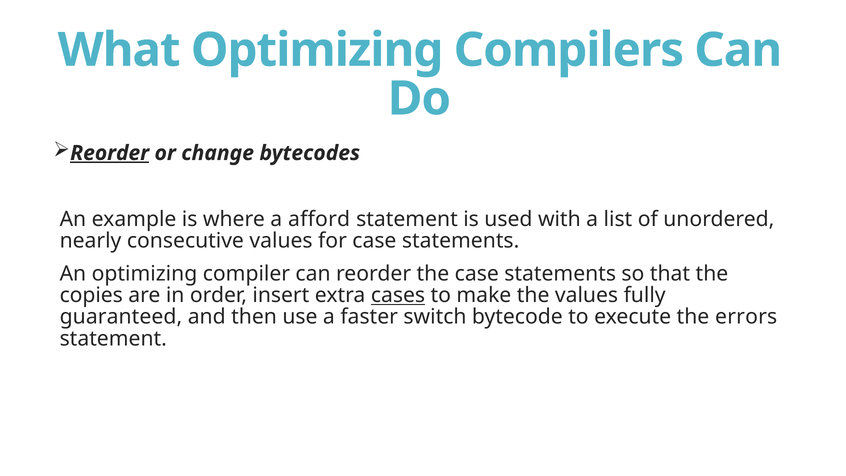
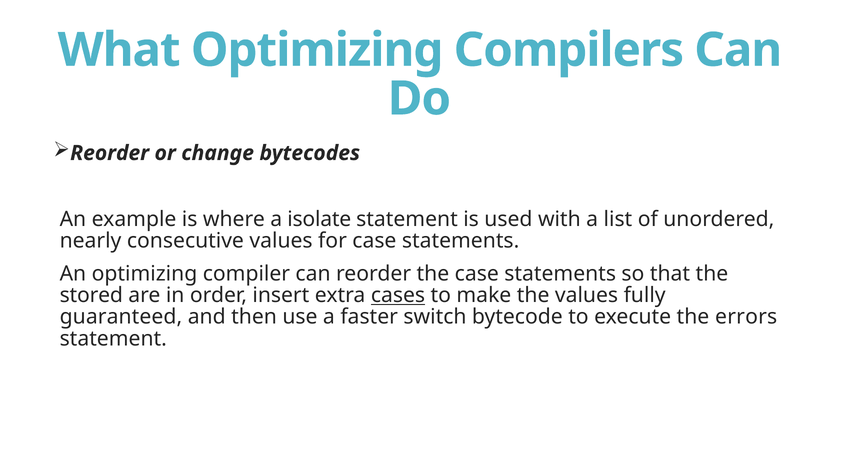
Reorder at (110, 153) underline: present -> none
afford: afford -> isolate
copies: copies -> stored
